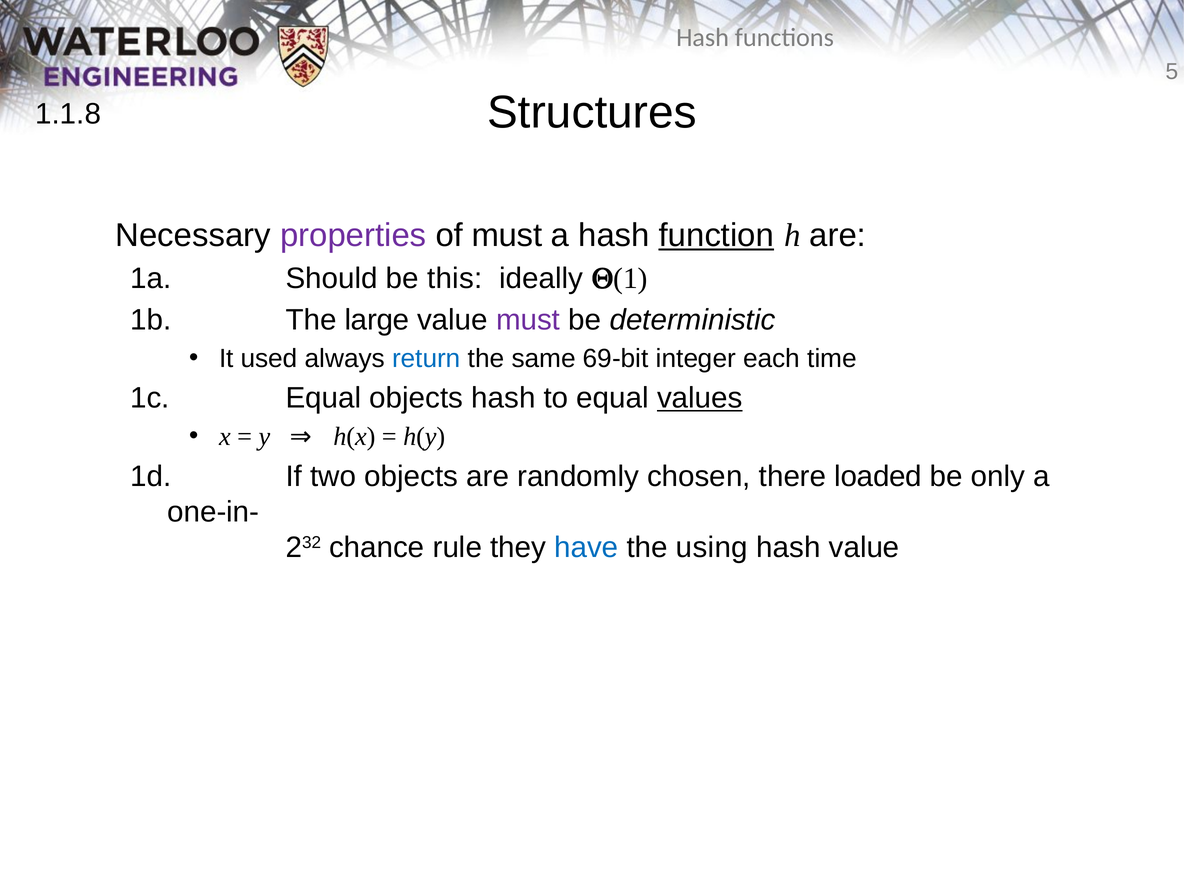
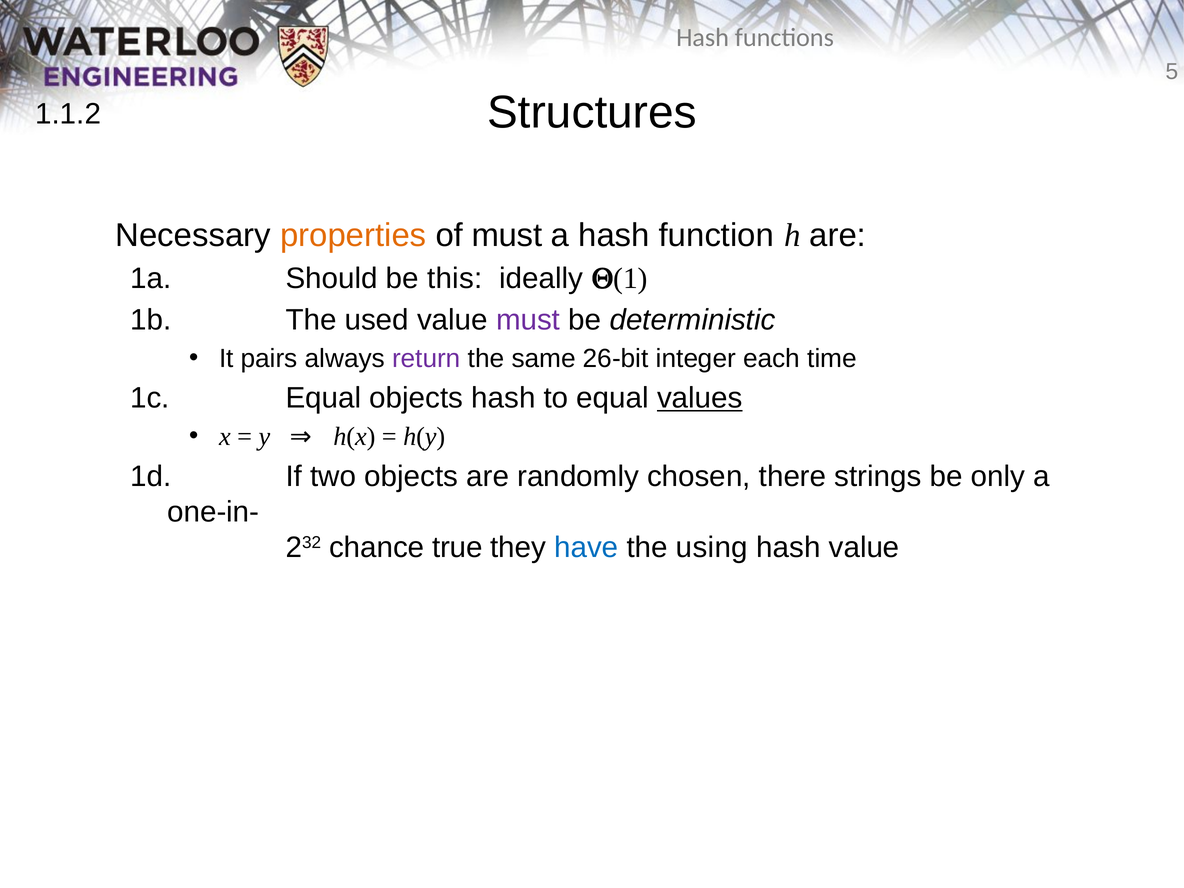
1.1.8: 1.1.8 -> 1.1.2
properties colour: purple -> orange
function underline: present -> none
large: large -> used
used: used -> pairs
return colour: blue -> purple
69-bit: 69-bit -> 26-bit
loaded: loaded -> strings
rule: rule -> true
